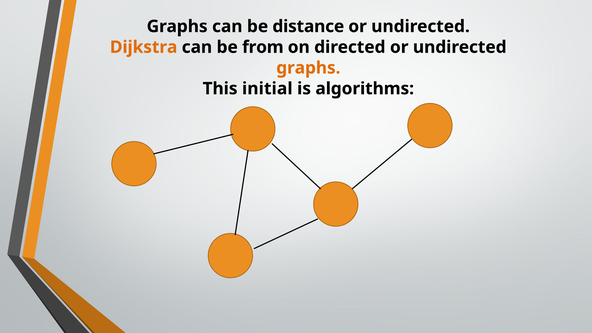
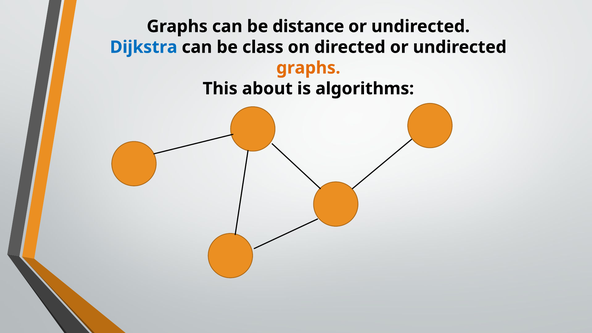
Dijkstra colour: orange -> blue
from: from -> class
initial: initial -> about
